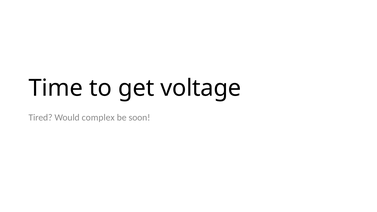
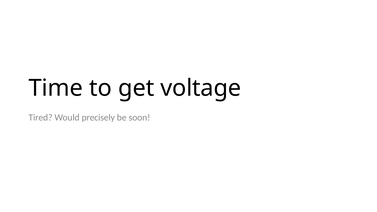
complex: complex -> precisely
